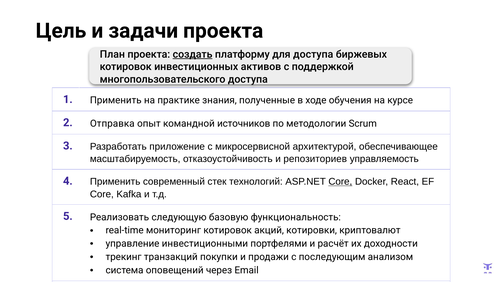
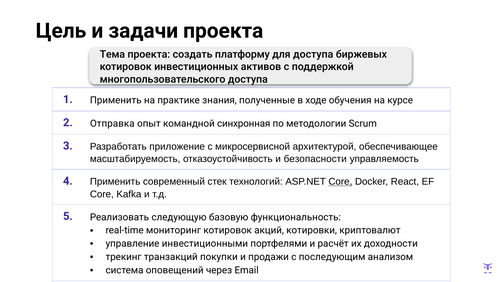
План: План -> Тема
создать underline: present -> none
источников: источников -> синхронная
репозиториев: репозиториев -> безопасности
